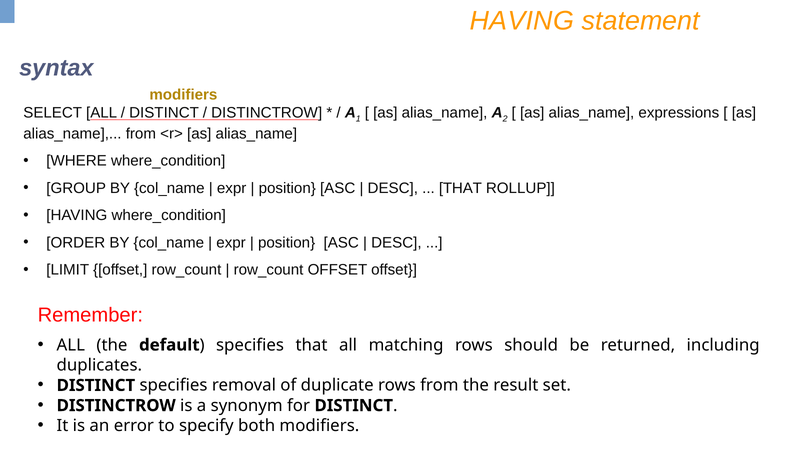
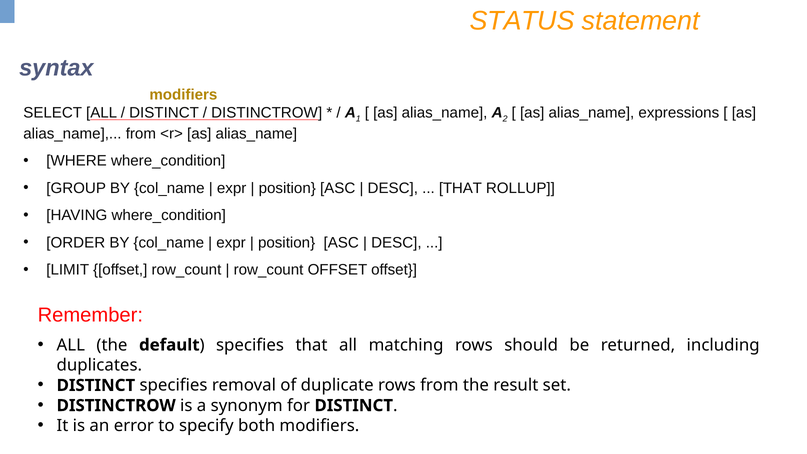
HAVING at (522, 21): HAVING -> STATUS
